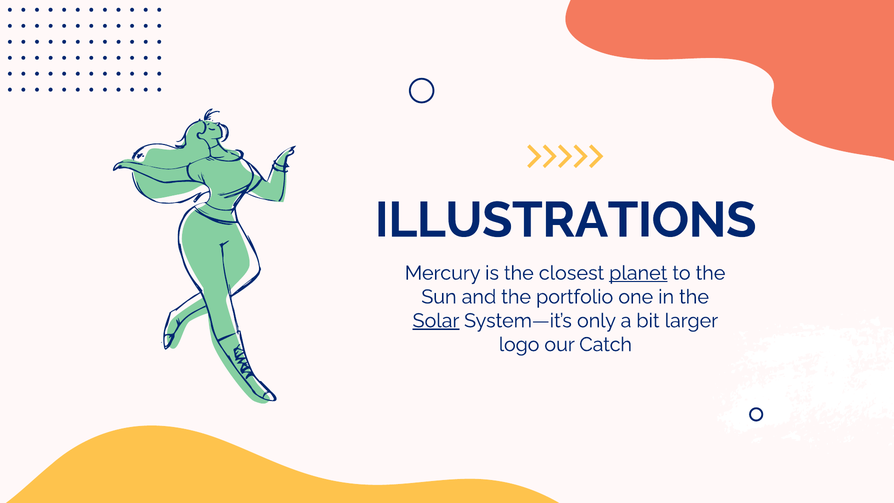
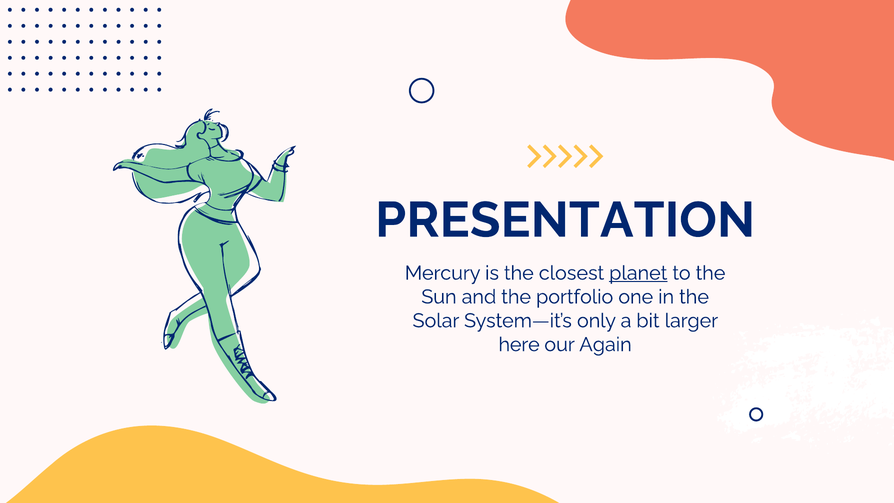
ILLUSTRATIONS: ILLUSTRATIONS -> PRESENTATION
Solar underline: present -> none
logo: logo -> here
Catch: Catch -> Again
